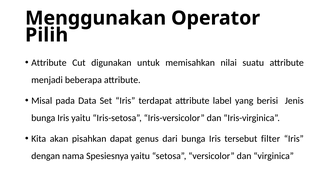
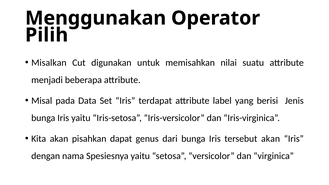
Attribute at (49, 63): Attribute -> Misalkan
tersebut filter: filter -> akan
